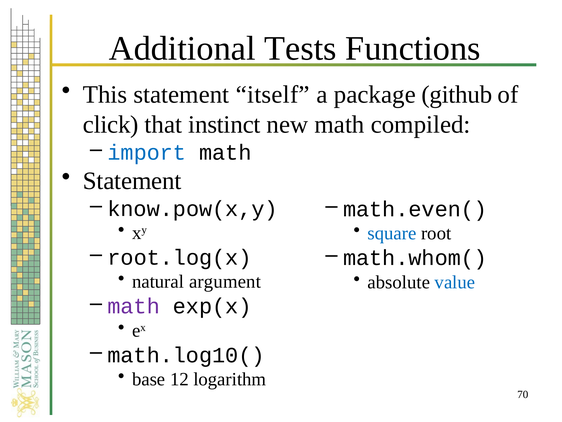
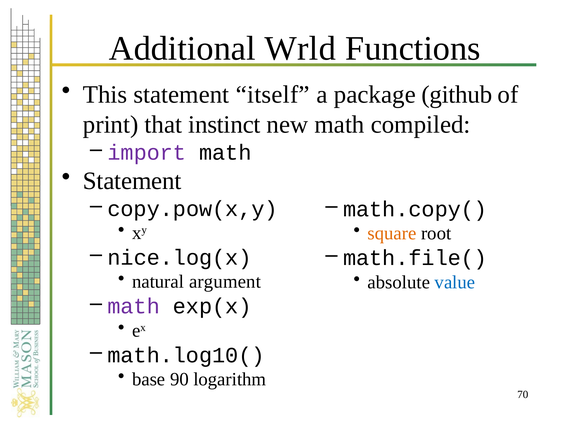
Tests: Tests -> Wrld
click: click -> print
import colour: blue -> purple
know.pow(x,y: know.pow(x,y -> copy.pow(x,y
math.even(: math.even( -> math.copy(
square colour: blue -> orange
root.log(x: root.log(x -> nice.log(x
math.whom(: math.whom( -> math.file(
12: 12 -> 90
